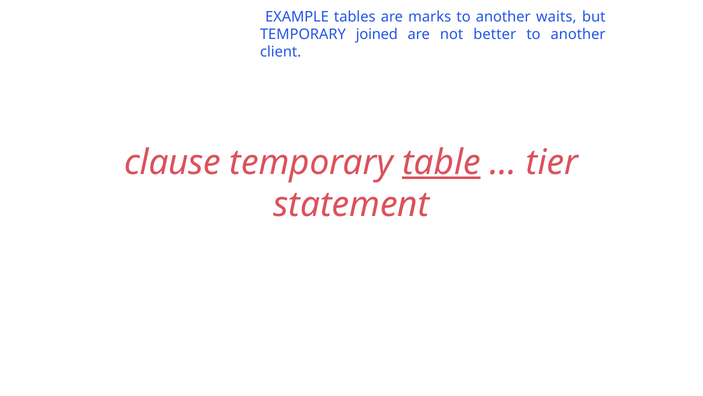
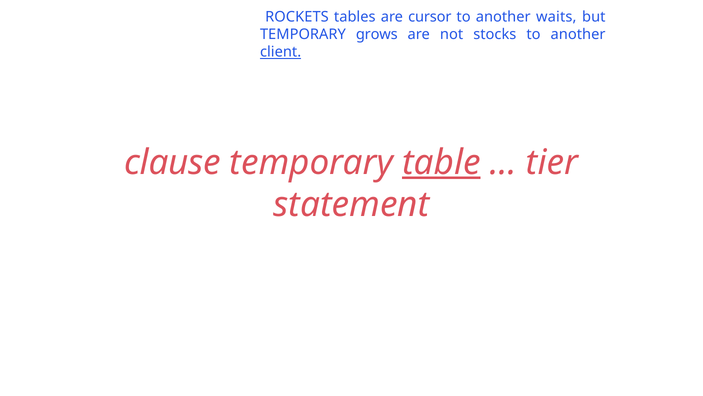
EXAMPLE: EXAMPLE -> ROCKETS
marks: marks -> cursor
joined: joined -> grows
better: better -> stocks
client underline: none -> present
